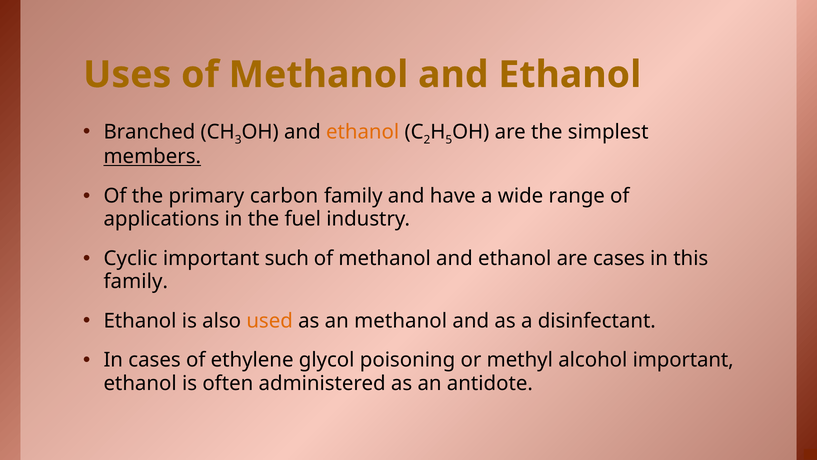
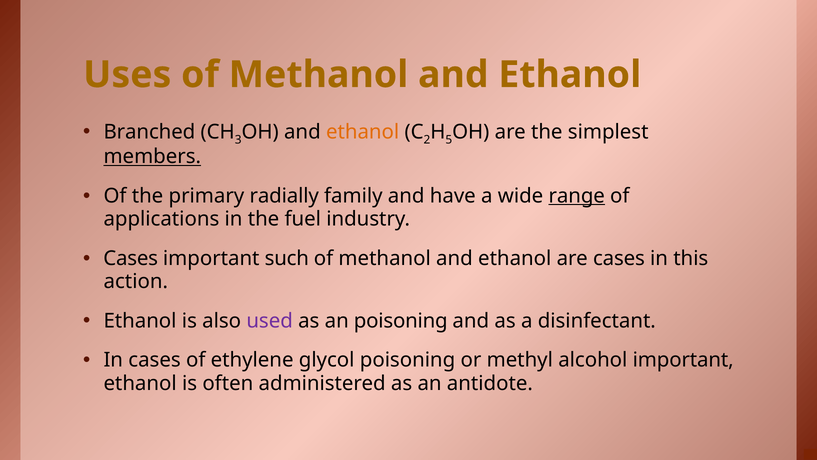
carbon: carbon -> radially
range underline: none -> present
Cyclic at (131, 258): Cyclic -> Cases
family at (136, 281): family -> action
used colour: orange -> purple
an methanol: methanol -> poisoning
